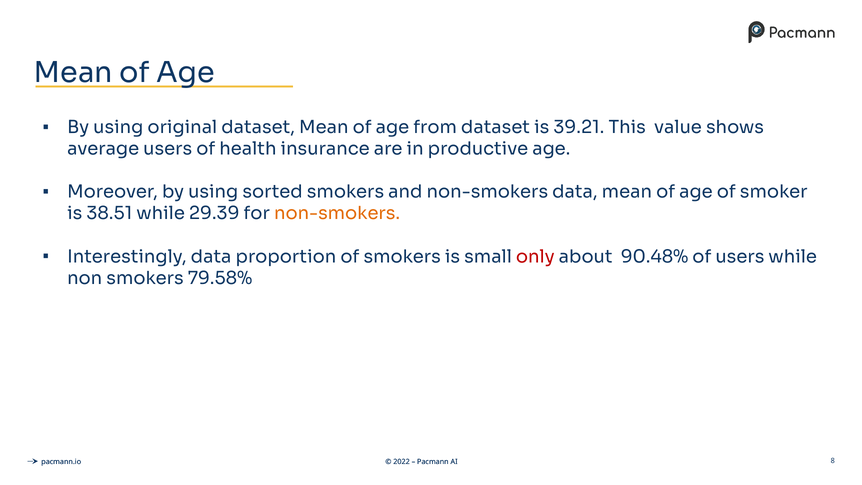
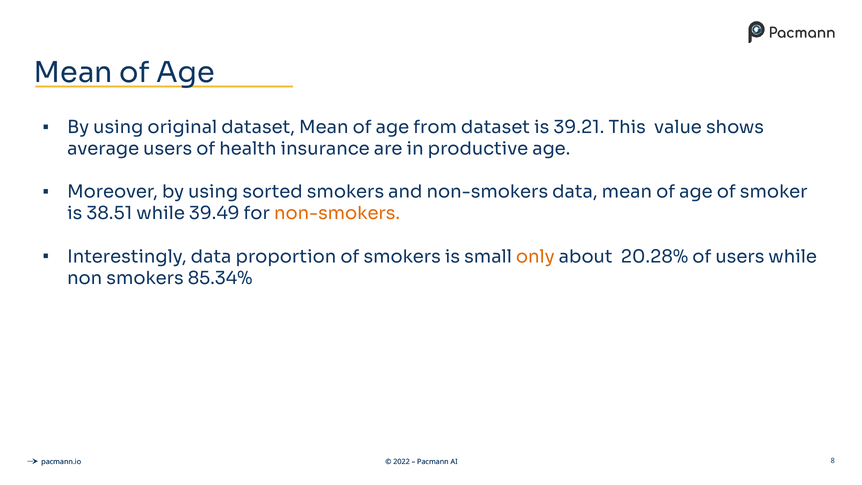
29.39: 29.39 -> 39.49
only colour: red -> orange
90.48%: 90.48% -> 20.28%
79.58%: 79.58% -> 85.34%
